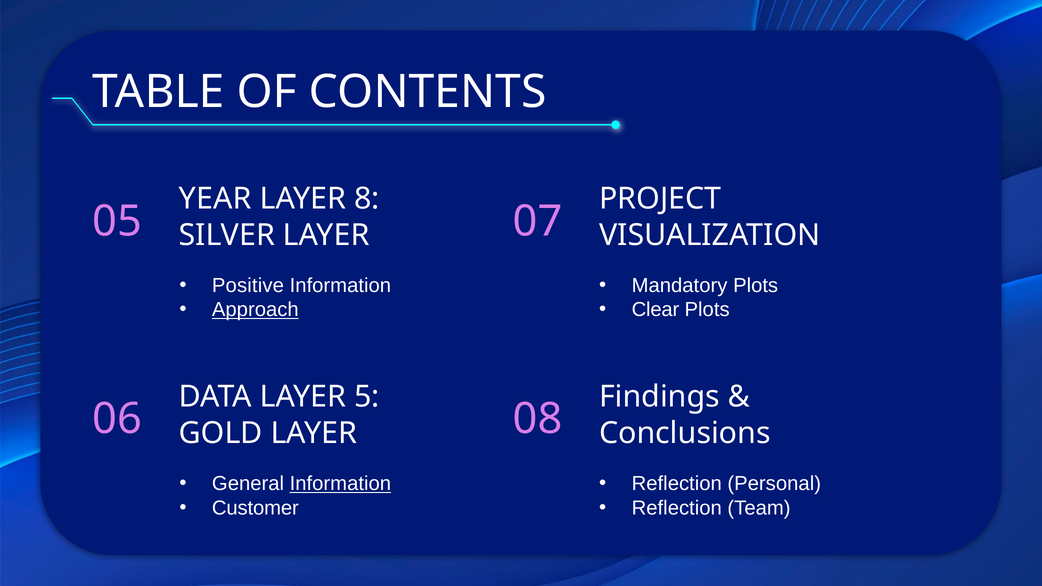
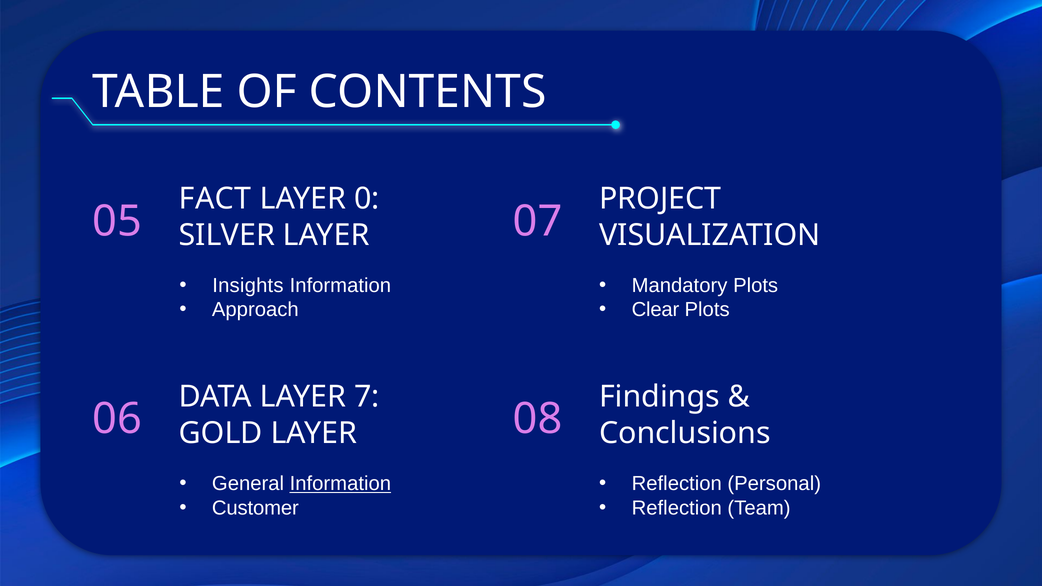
YEAR: YEAR -> FACT
8: 8 -> 0
Positive: Positive -> Insights
Approach underline: present -> none
5: 5 -> 7
